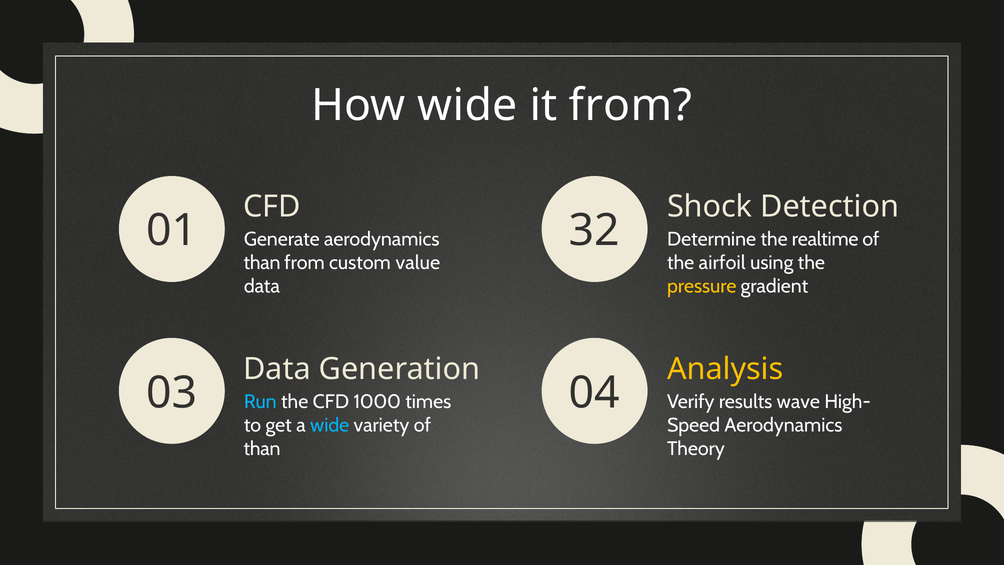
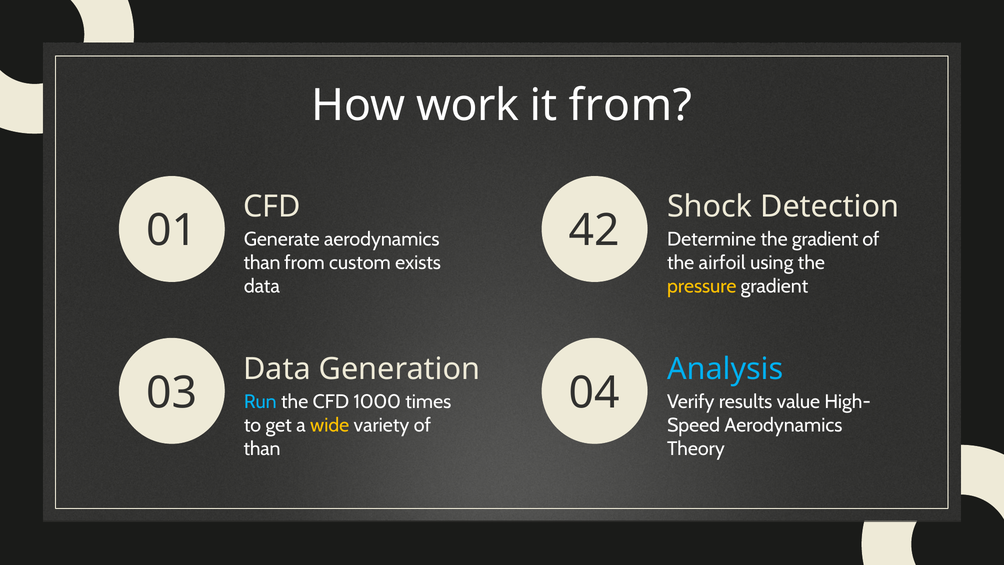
How wide: wide -> work
32: 32 -> 42
the realtime: realtime -> gradient
value: value -> exists
Analysis colour: yellow -> light blue
wave: wave -> value
wide at (330, 425) colour: light blue -> yellow
